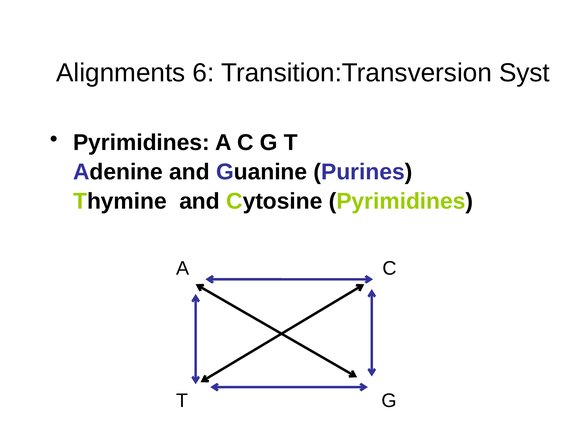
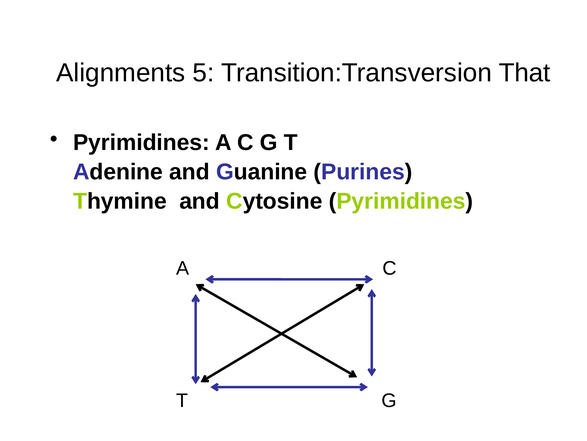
6: 6 -> 5
Syst: Syst -> That
